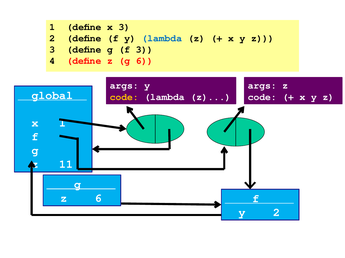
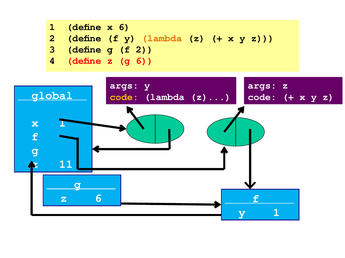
x 3: 3 -> 6
lambda at (162, 38) colour: blue -> orange
f 3: 3 -> 2
y 2: 2 -> 1
